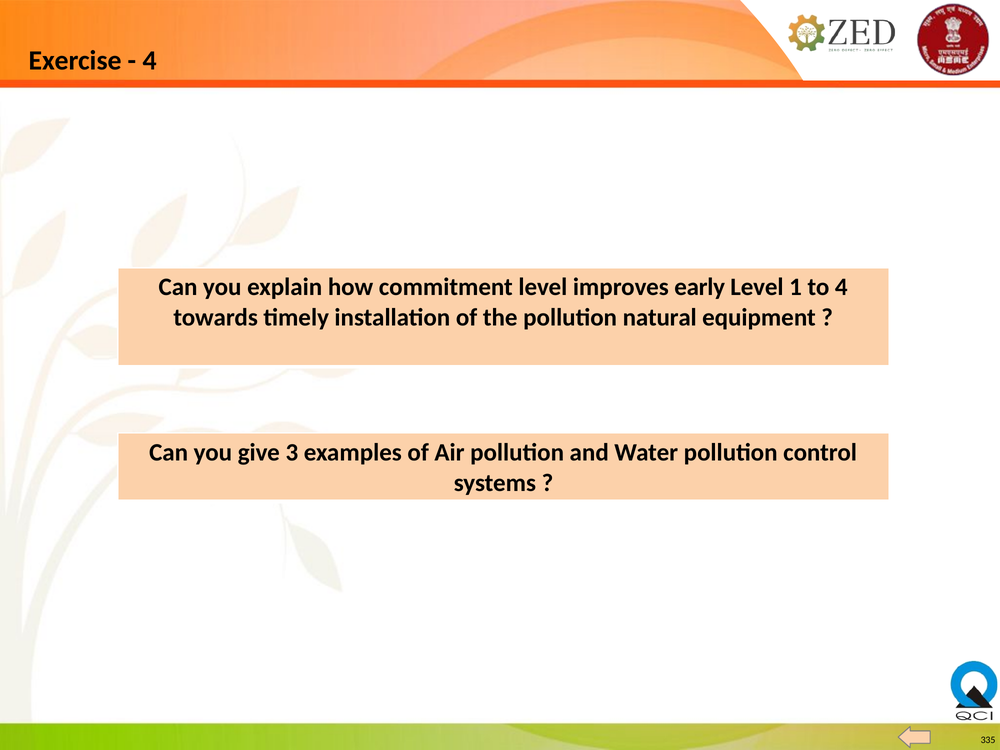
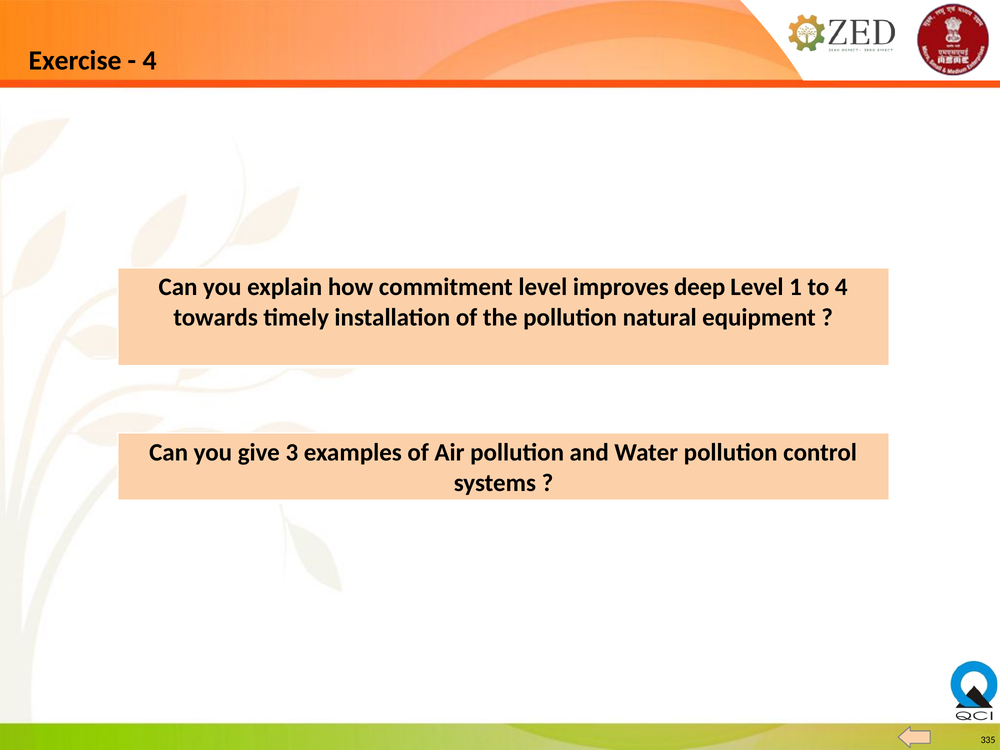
early: early -> deep
